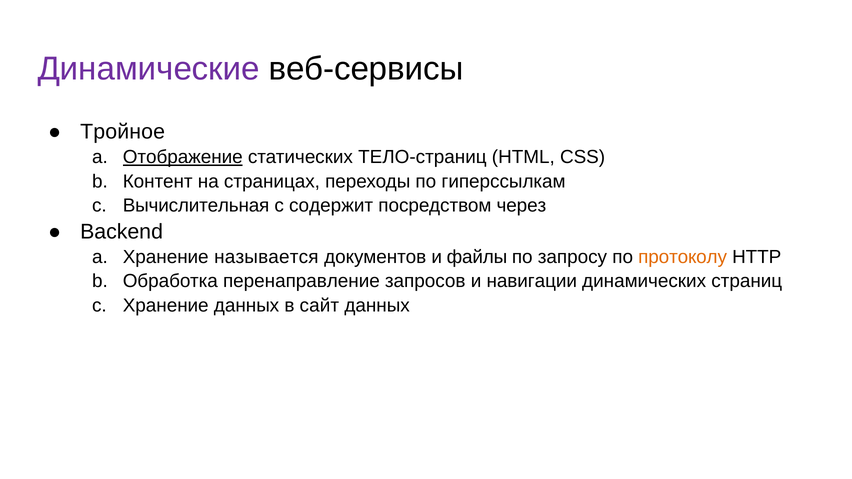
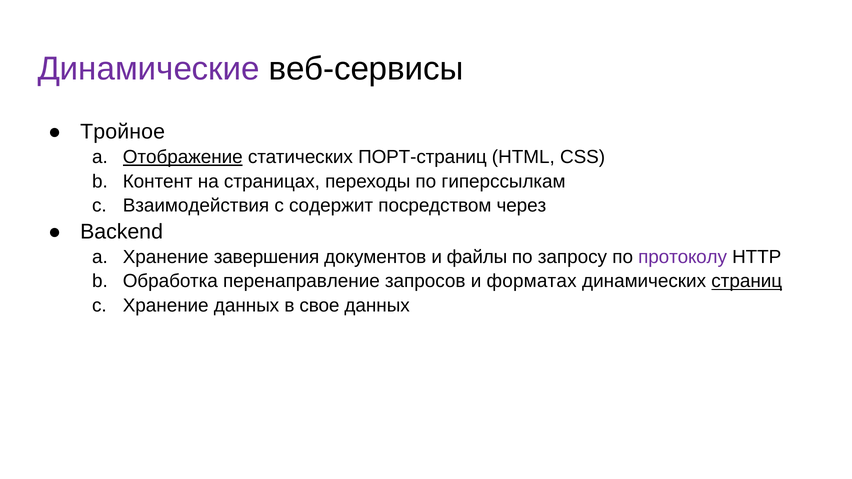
ТЕЛО-страниц: ТЕЛО-страниц -> ПОРТ-страниц
Вычислительная: Вычислительная -> Взаимодействия
называется: называется -> завершения
протоколу colour: orange -> purple
навигации: навигации -> форматах
страниц underline: none -> present
сайт: сайт -> свое
